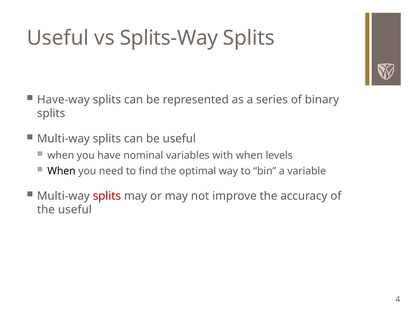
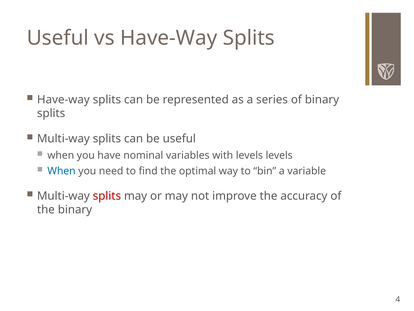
vs Splits-Way: Splits-Way -> Have-Way
with when: when -> levels
When at (62, 171) colour: black -> blue
the useful: useful -> binary
